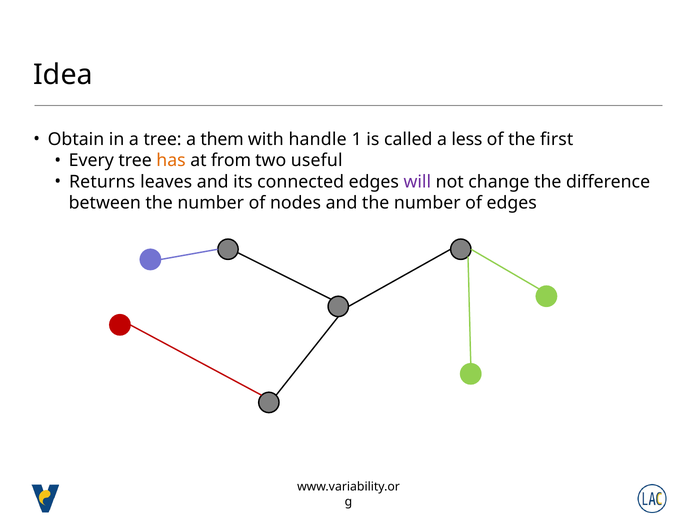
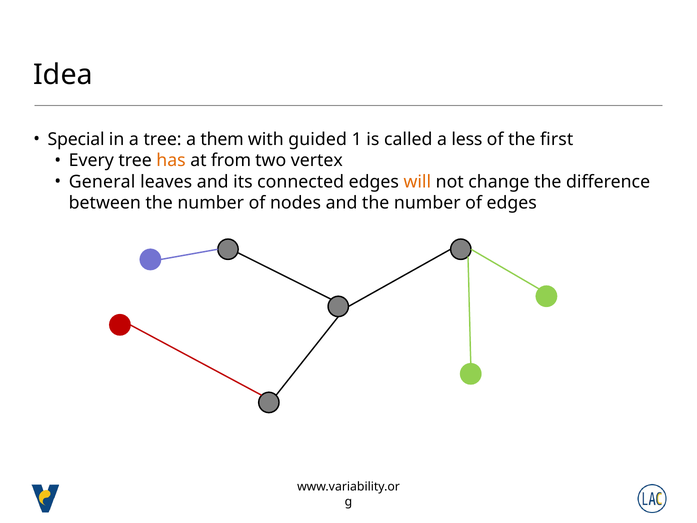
Obtain: Obtain -> Special
handle: handle -> guided
useful: useful -> vertex
Returns: Returns -> General
will colour: purple -> orange
